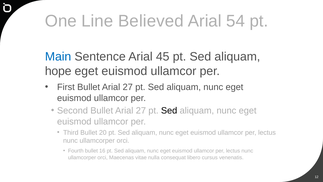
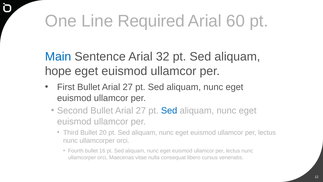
Believed: Believed -> Required
54: 54 -> 60
45: 45 -> 32
Sed at (169, 110) colour: black -> blue
